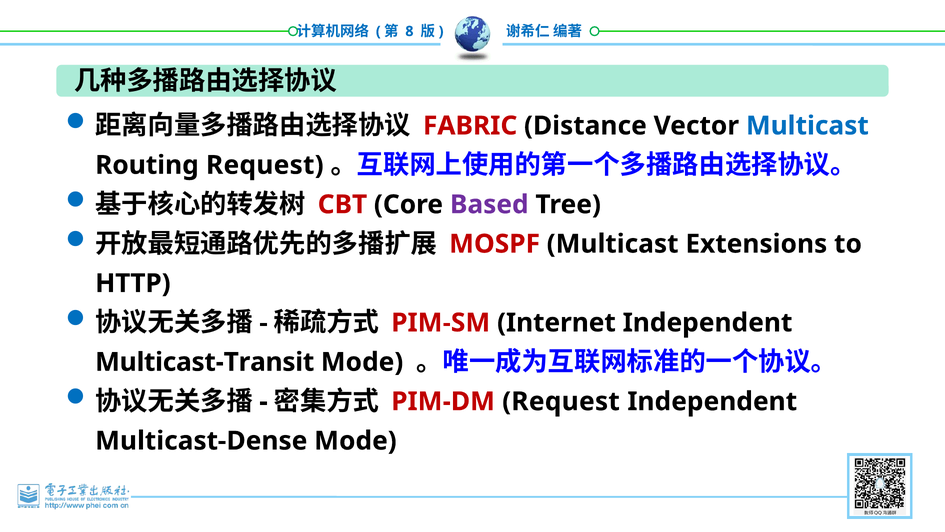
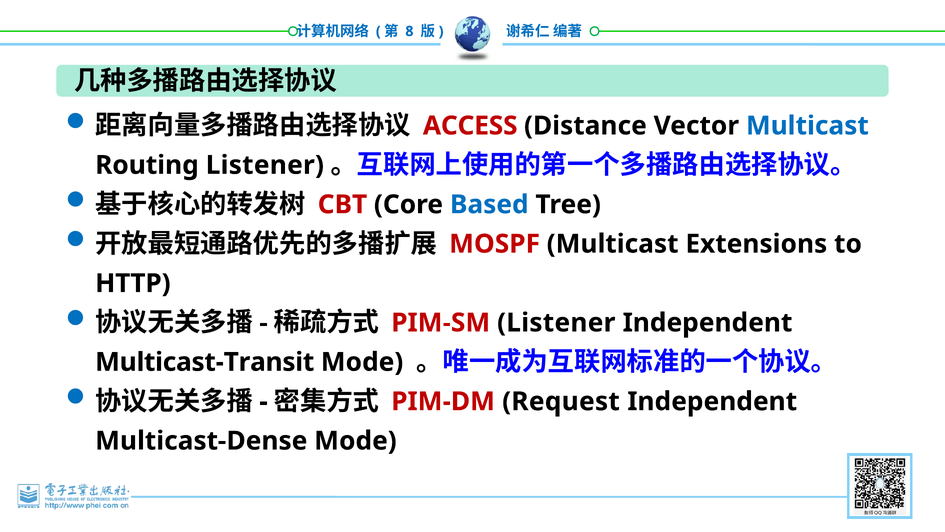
FABRIC: FABRIC -> ACCESS
Routing Request: Request -> Listener
Based colour: purple -> blue
PIM-SM Internet: Internet -> Listener
